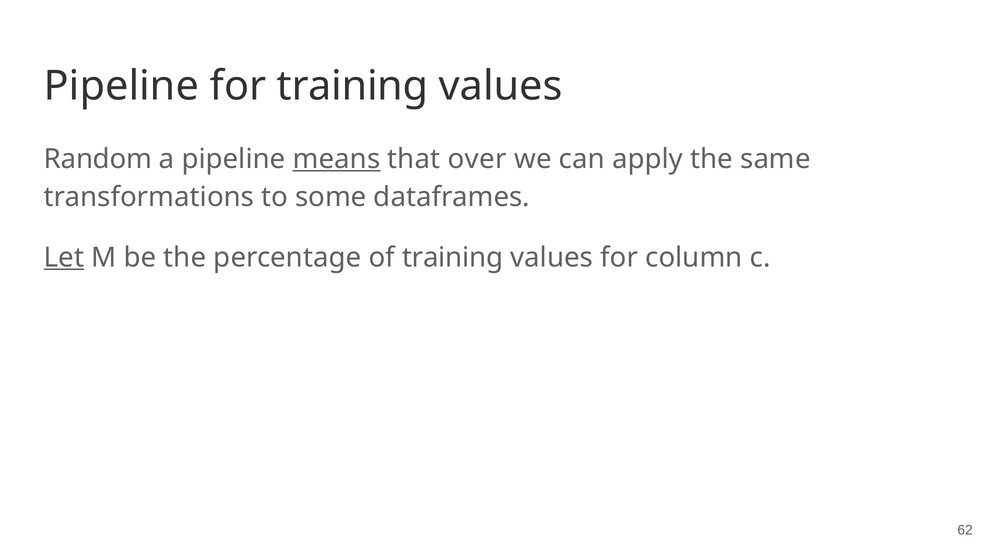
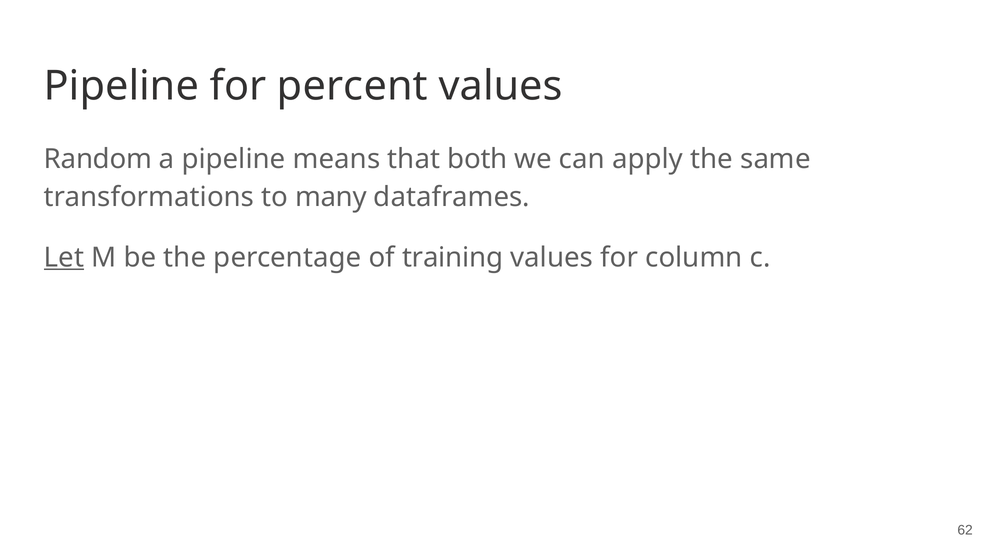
for training: training -> percent
means underline: present -> none
over: over -> both
some: some -> many
